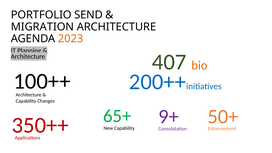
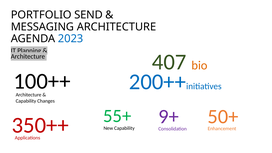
MIGRATION: MIGRATION -> MESSAGING
2023 colour: orange -> blue
65+: 65+ -> 55+
